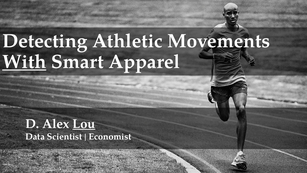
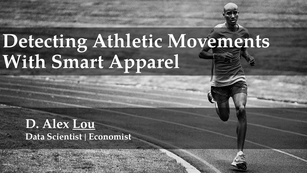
With underline: present -> none
